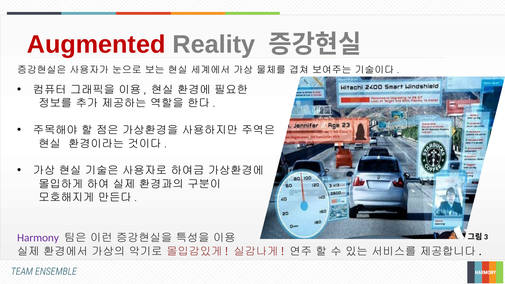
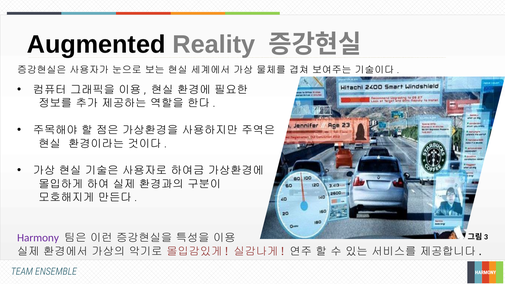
Augmented colour: red -> black
